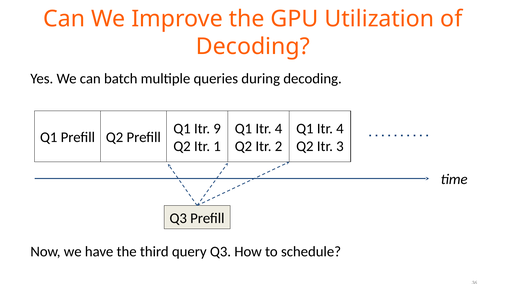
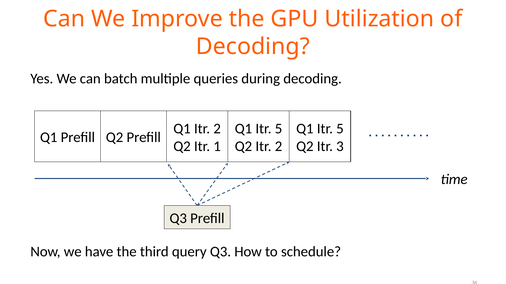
Q1 Itr 9: 9 -> 2
4 at (279, 129): 4 -> 5
4 at (340, 129): 4 -> 5
